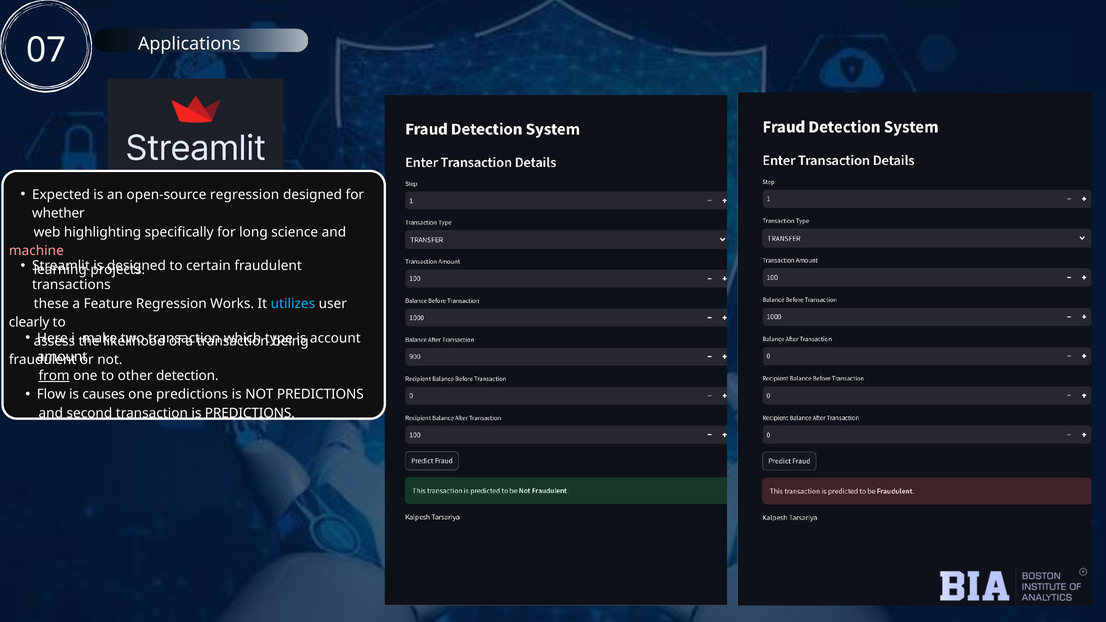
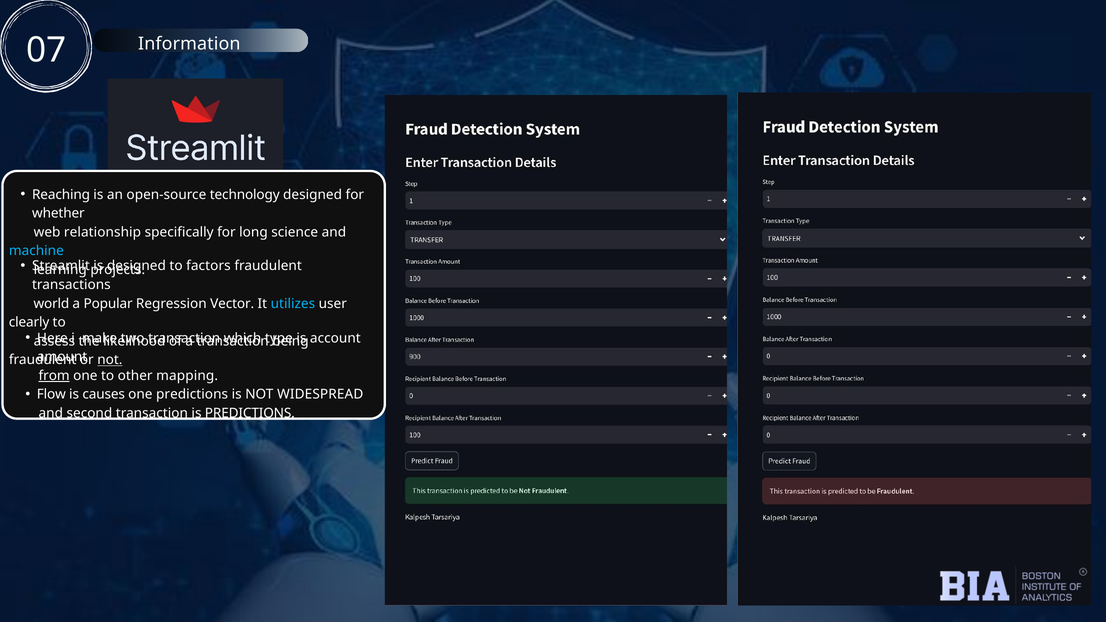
Applications: Applications -> Information
Expected: Expected -> Reaching
open-source regression: regression -> technology
highlighting: highlighting -> relationship
machine colour: pink -> light blue
certain: certain -> factors
these: these -> world
Feature: Feature -> Popular
Works: Works -> Vector
not at (110, 360) underline: none -> present
detection: detection -> mapping
NOT PREDICTIONS: PREDICTIONS -> WIDESPREAD
